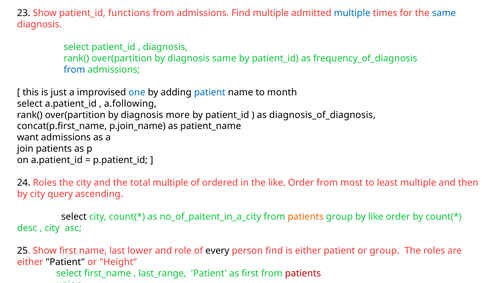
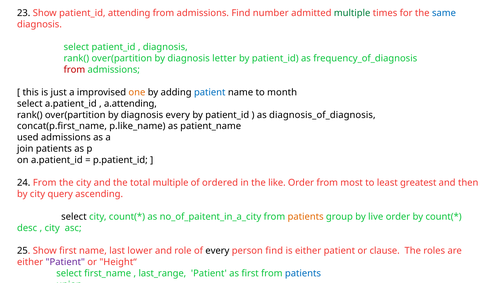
functions: functions -> attending
Find multiple: multiple -> number
multiple at (352, 13) colour: blue -> green
diagnosis same: same -> letter
from at (74, 70) colour: blue -> red
one colour: blue -> orange
a.following: a.following -> a.attending
diagnosis more: more -> every
p.join_name: p.join_name -> p.like_name
want: want -> used
24 Roles: Roles -> From
least multiple: multiple -> greatest
by like: like -> live
or group: group -> clause
Patient at (65, 262) colour: black -> purple
patients at (303, 273) colour: red -> blue
